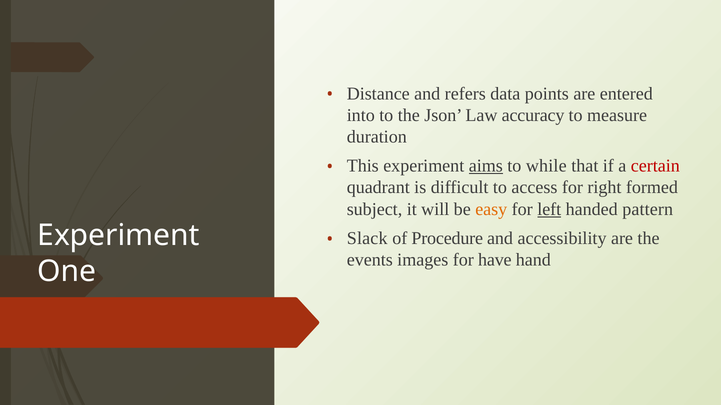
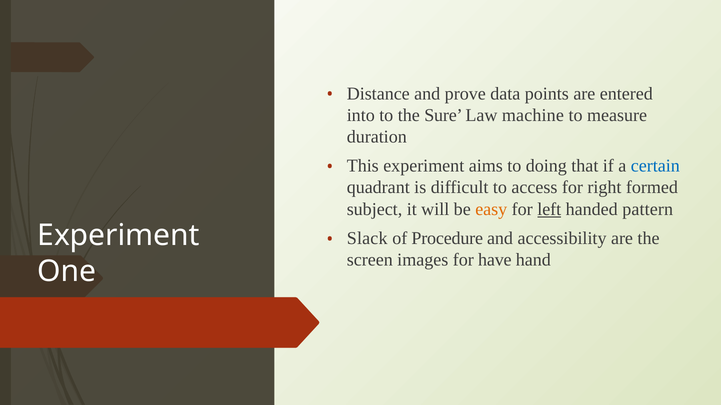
refers: refers -> prove
Json: Json -> Sure
accuracy: accuracy -> machine
aims underline: present -> none
while: while -> doing
certain colour: red -> blue
events: events -> screen
